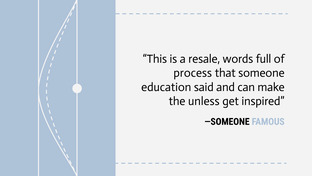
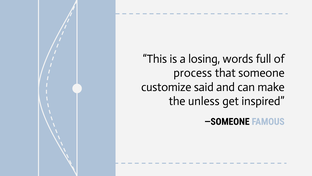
resale: resale -> losing
education: education -> customize
